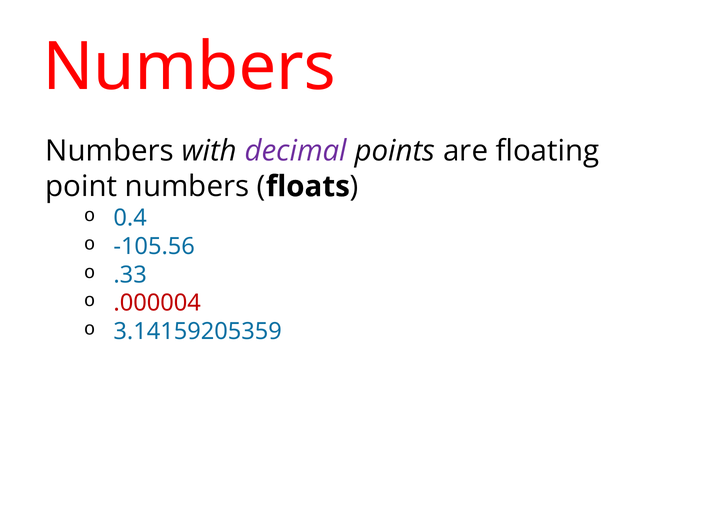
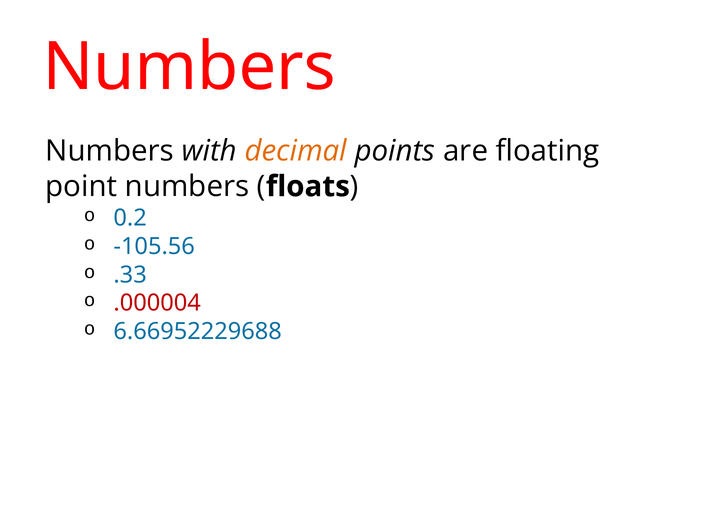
decimal colour: purple -> orange
0.4: 0.4 -> 0.2
3.14159205359: 3.14159205359 -> 6.66952229688
